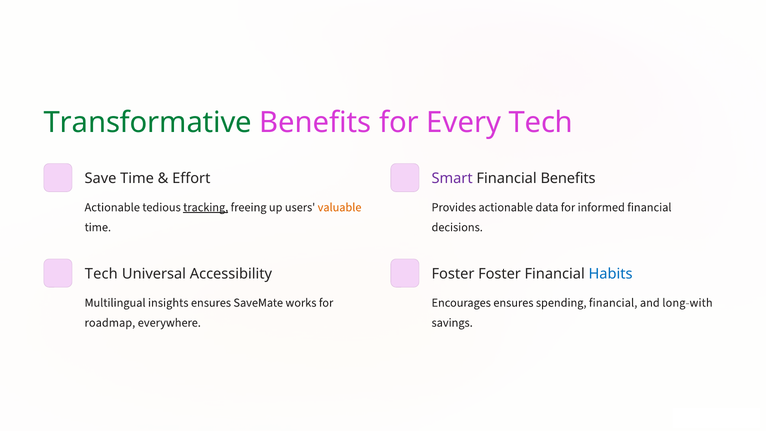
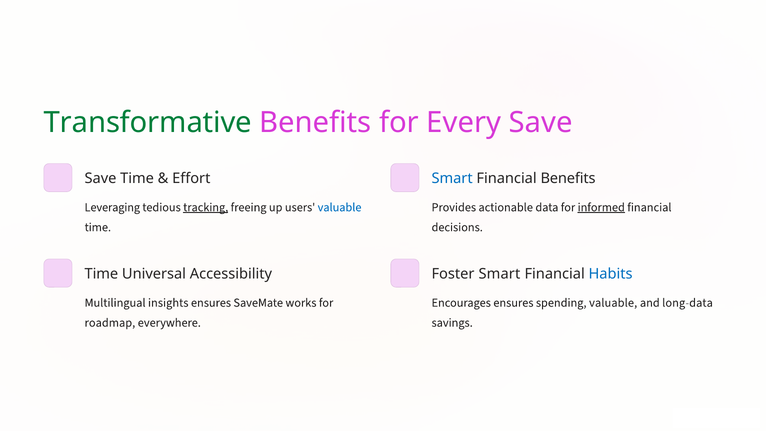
Every Tech: Tech -> Save
Smart at (452, 178) colour: purple -> blue
Actionable at (112, 207): Actionable -> Leveraging
valuable at (340, 207) colour: orange -> blue
informed underline: none -> present
Tech at (101, 274): Tech -> Time
Foster Foster: Foster -> Smart
spending financial: financial -> valuable
long-with: long-with -> long-data
